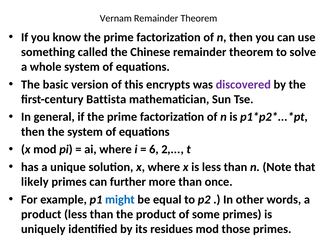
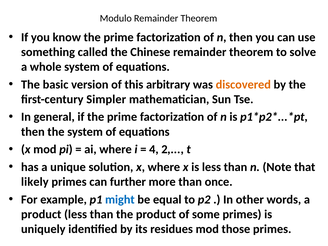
Vernam: Vernam -> Modulo
encrypts: encrypts -> arbitrary
discovered colour: purple -> orange
Battista: Battista -> Simpler
6: 6 -> 4
